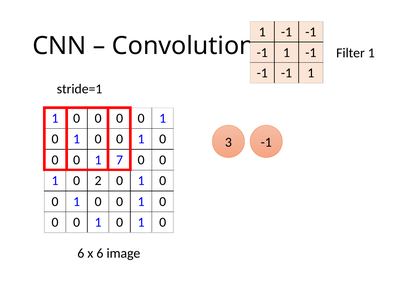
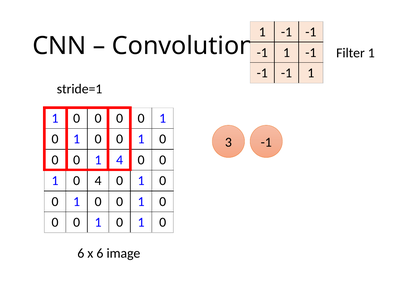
1 7: 7 -> 4
0 2: 2 -> 4
